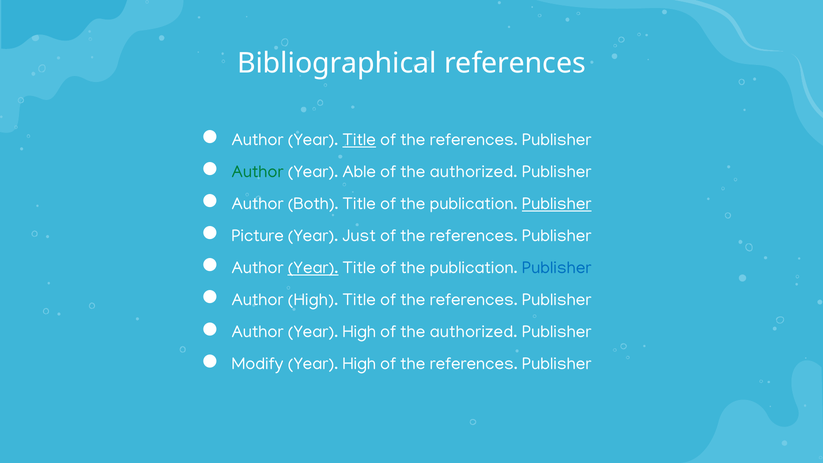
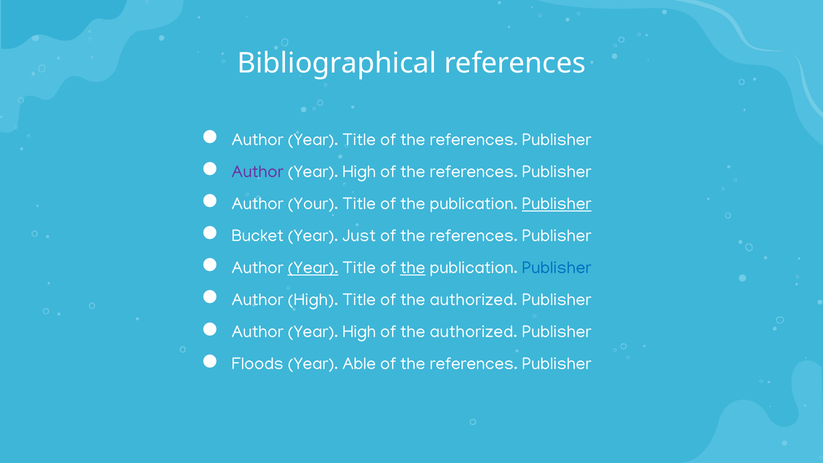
Title at (359, 139) underline: present -> none
Author at (258, 171) colour: green -> purple
Able at (359, 171): Able -> High
authorized at (474, 171): authorized -> references
Both: Both -> Your
Picture: Picture -> Bucket
the at (413, 268) underline: none -> present
references at (474, 300): references -> authorized
Modify: Modify -> Floods
High at (359, 364): High -> Able
